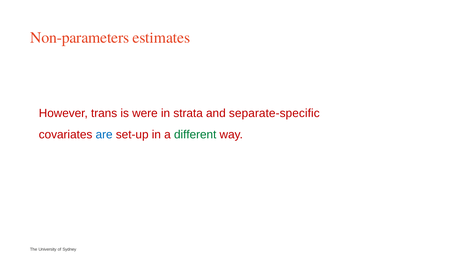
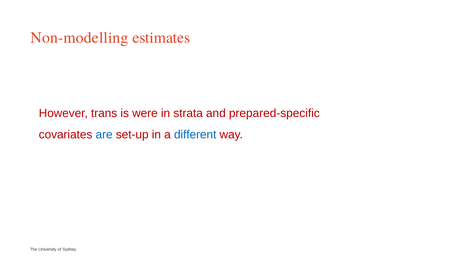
Non-parameters: Non-parameters -> Non-modelling
separate-specific: separate-specific -> prepared-specific
different colour: green -> blue
